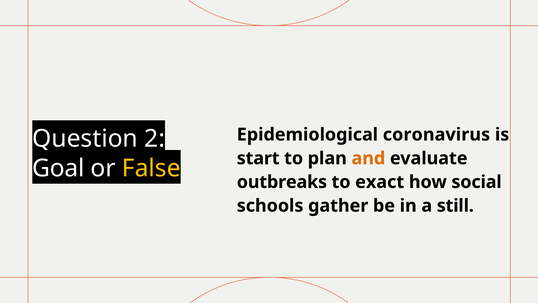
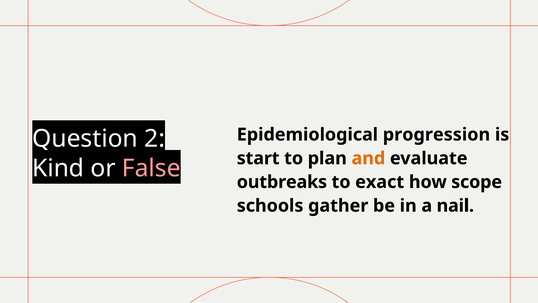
coronavirus: coronavirus -> progression
Goal: Goal -> Kind
False colour: yellow -> pink
social: social -> scope
still: still -> nail
